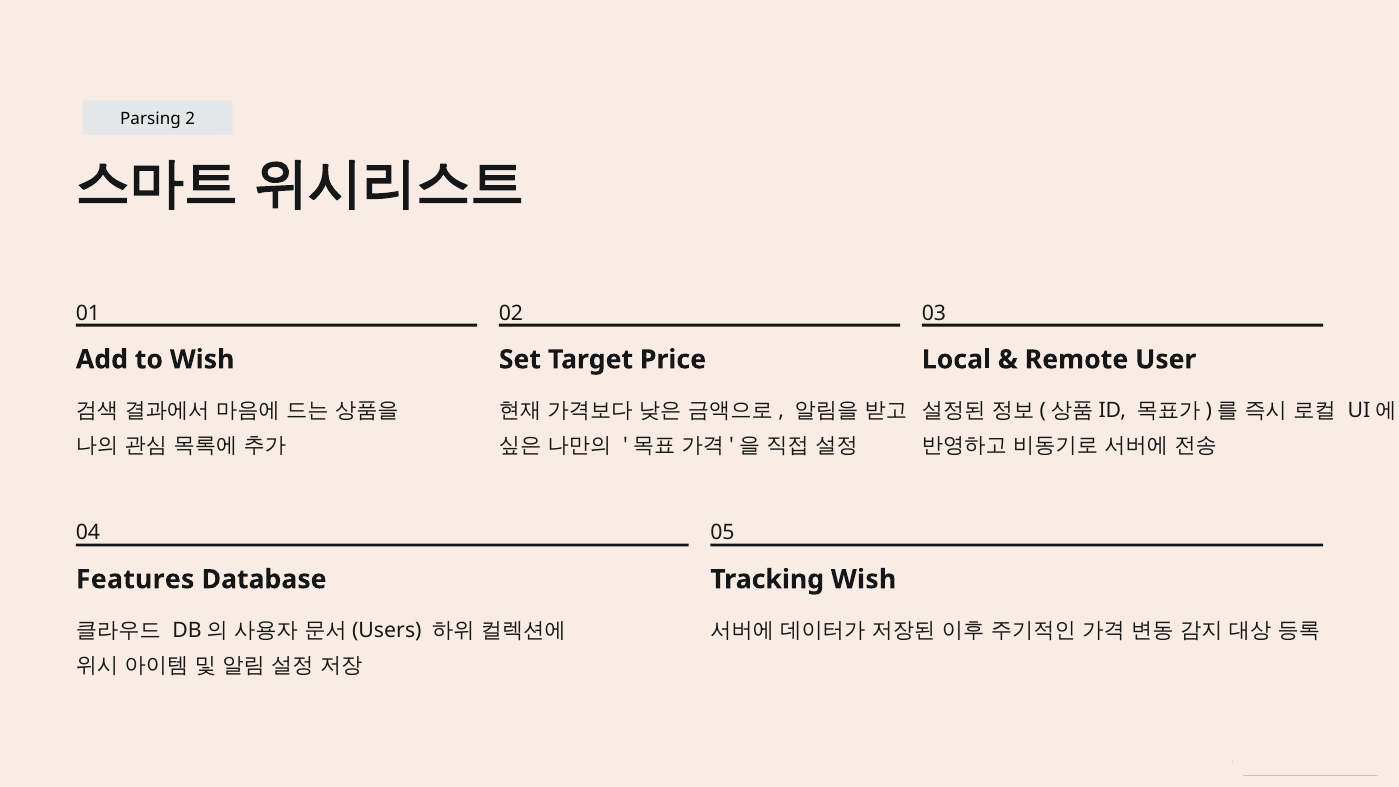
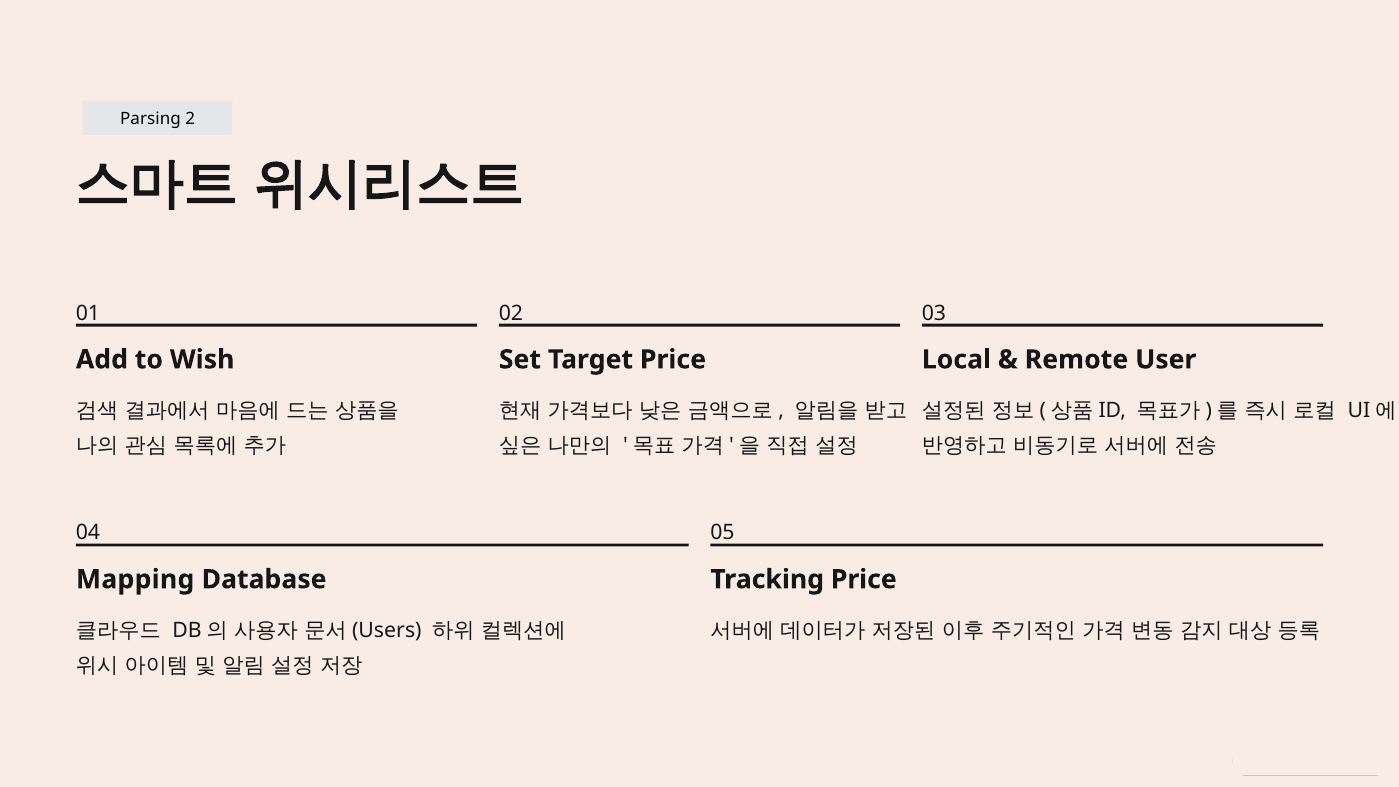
Features: Features -> Mapping
Tracking Wish: Wish -> Price
